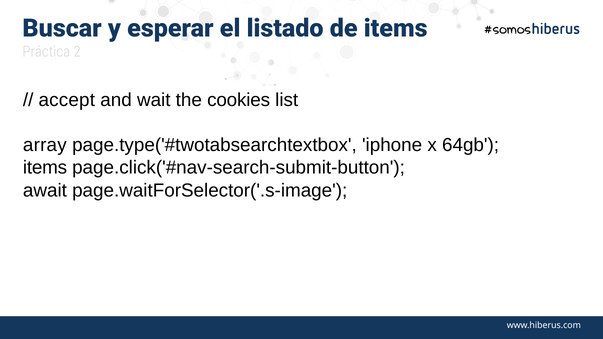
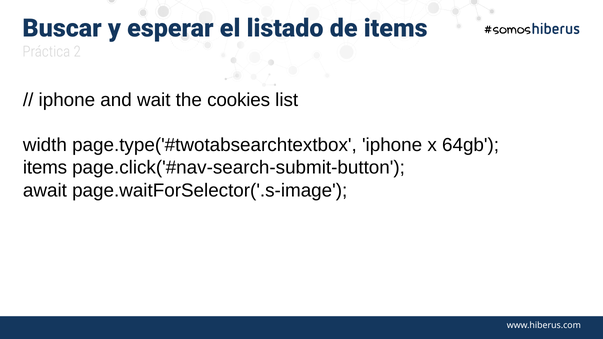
accept at (67, 100): accept -> iphone
array: array -> width
